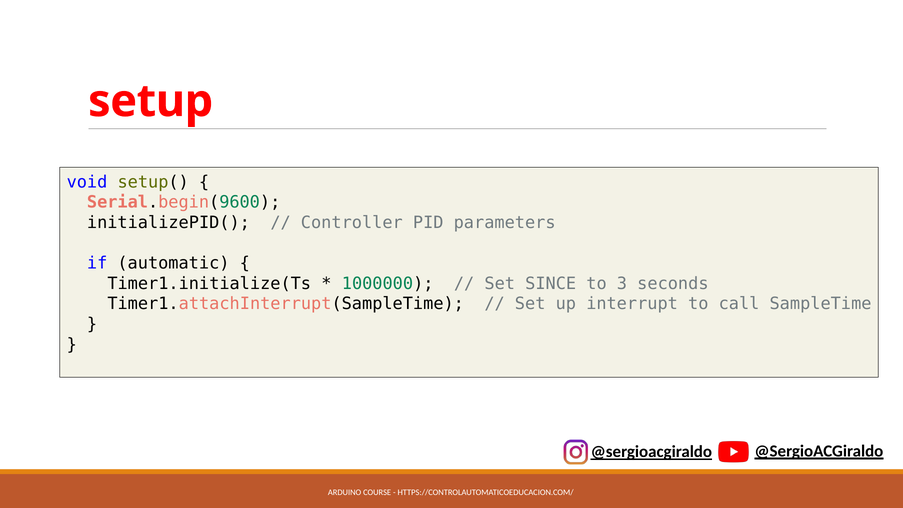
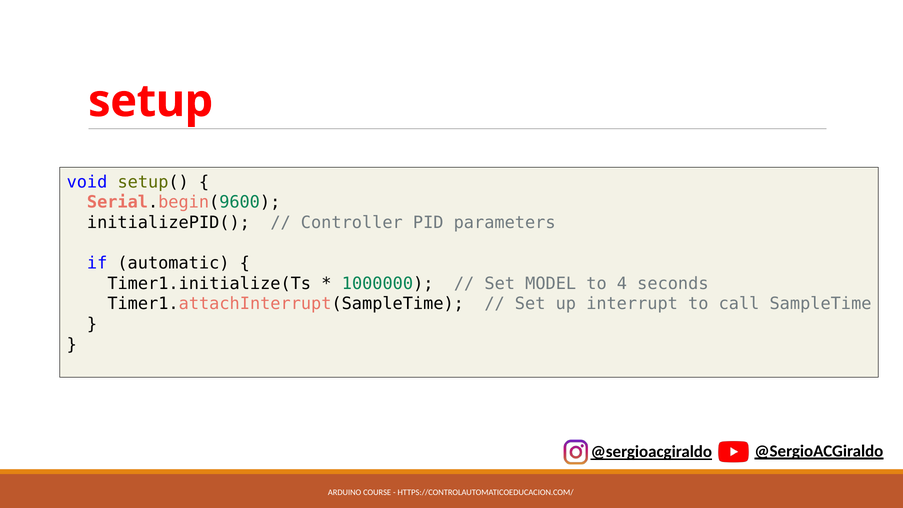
SINCE: SINCE -> MODEL
3: 3 -> 4
